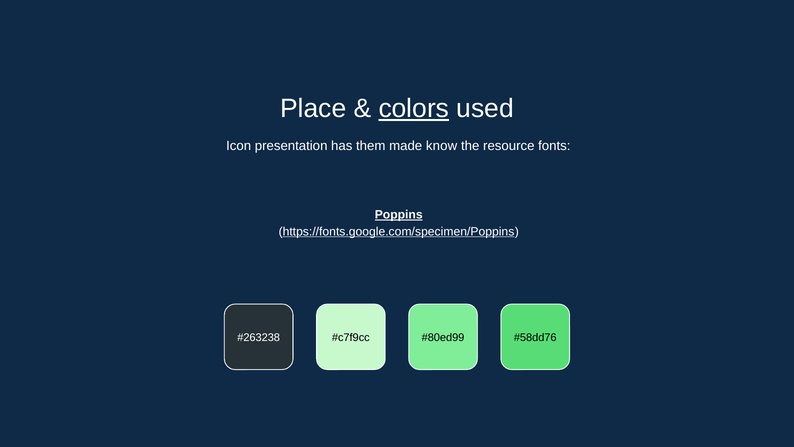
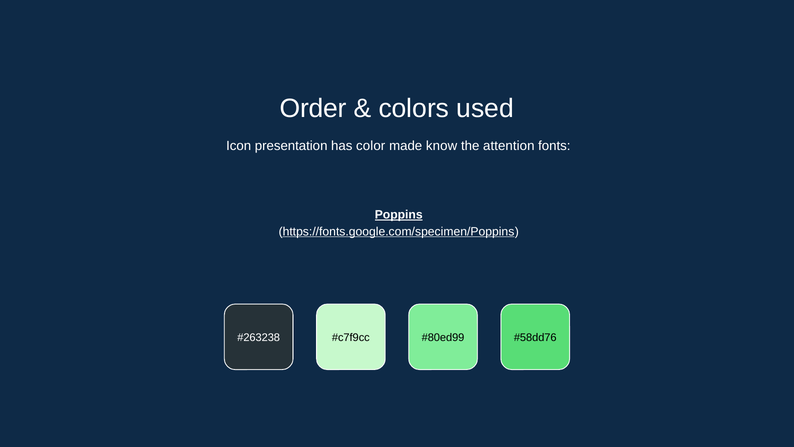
Place: Place -> Order
colors underline: present -> none
them: them -> color
resource: resource -> attention
